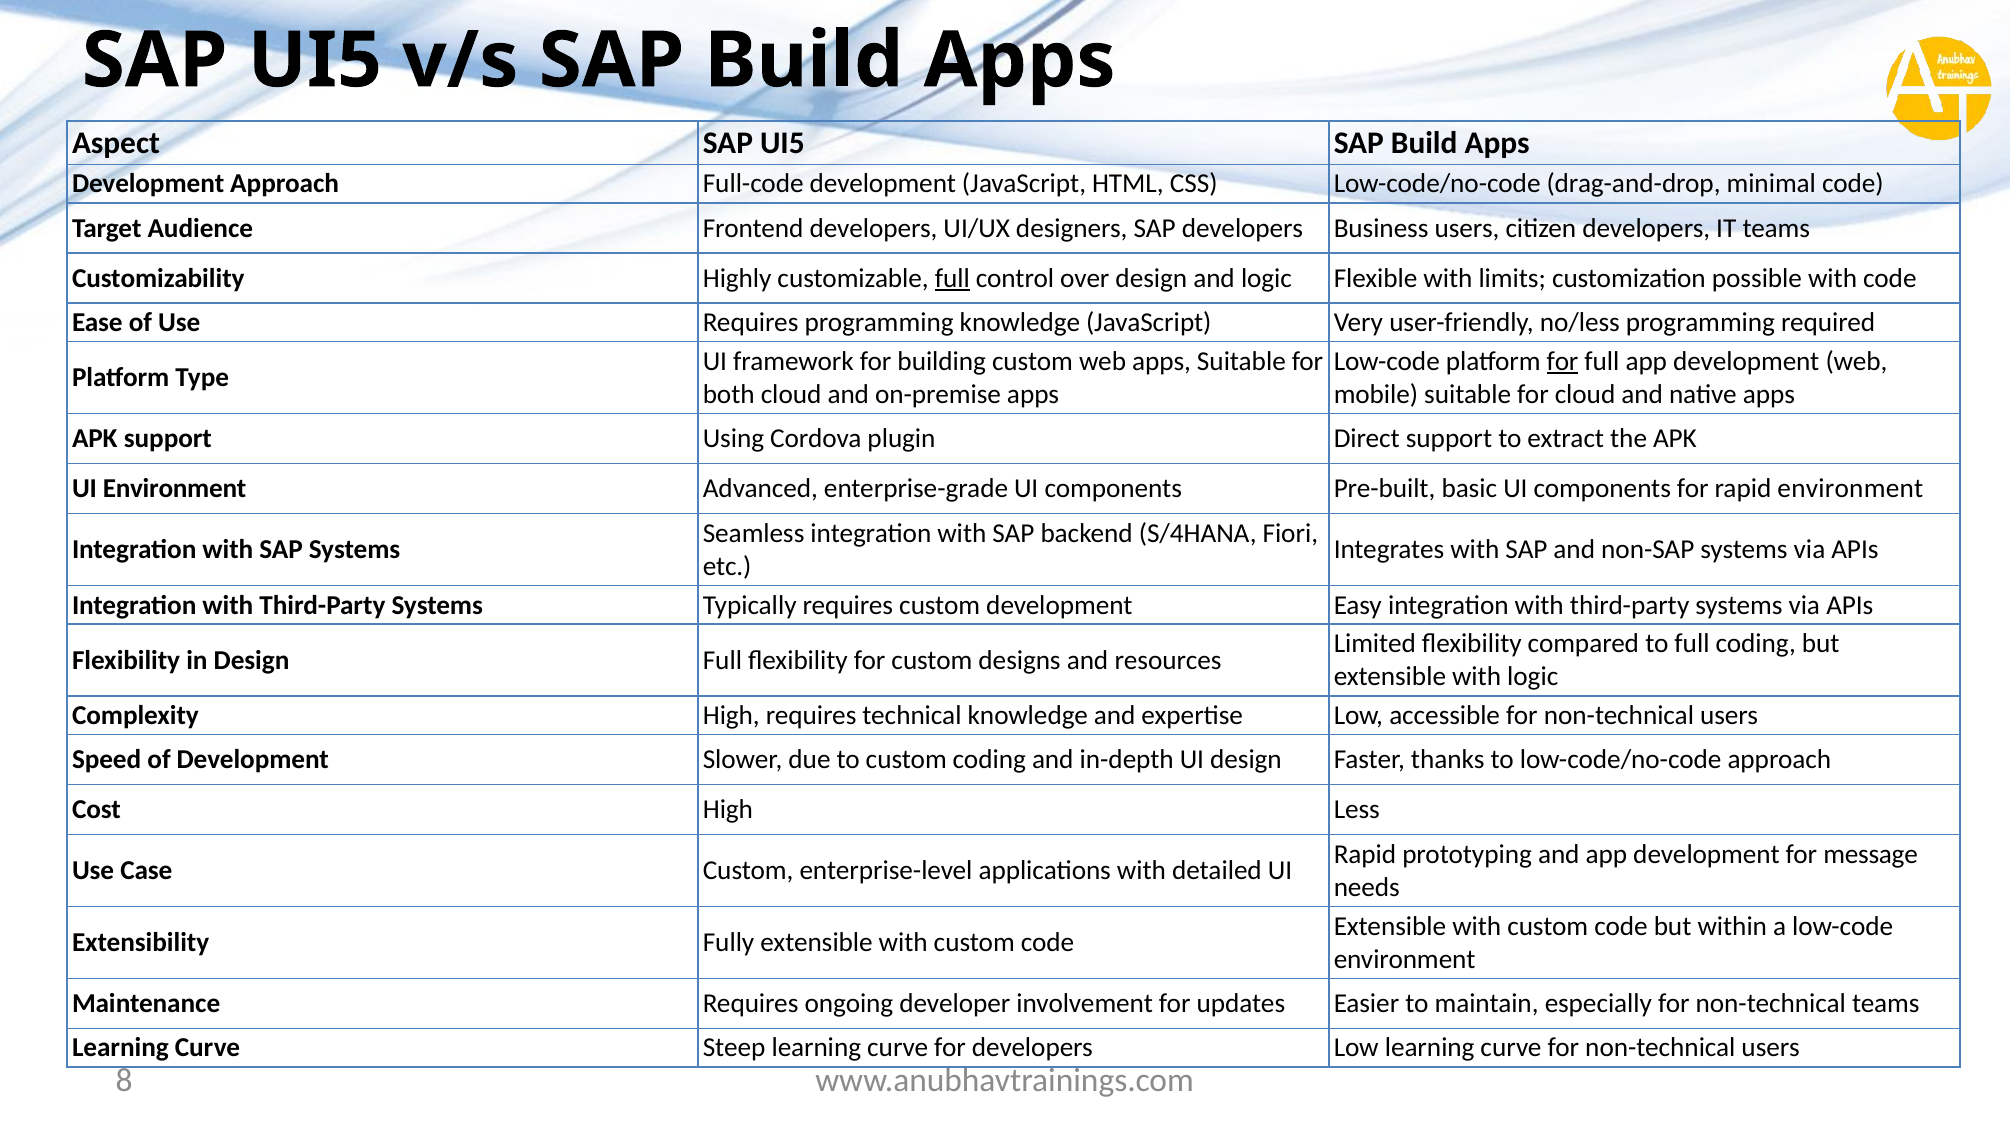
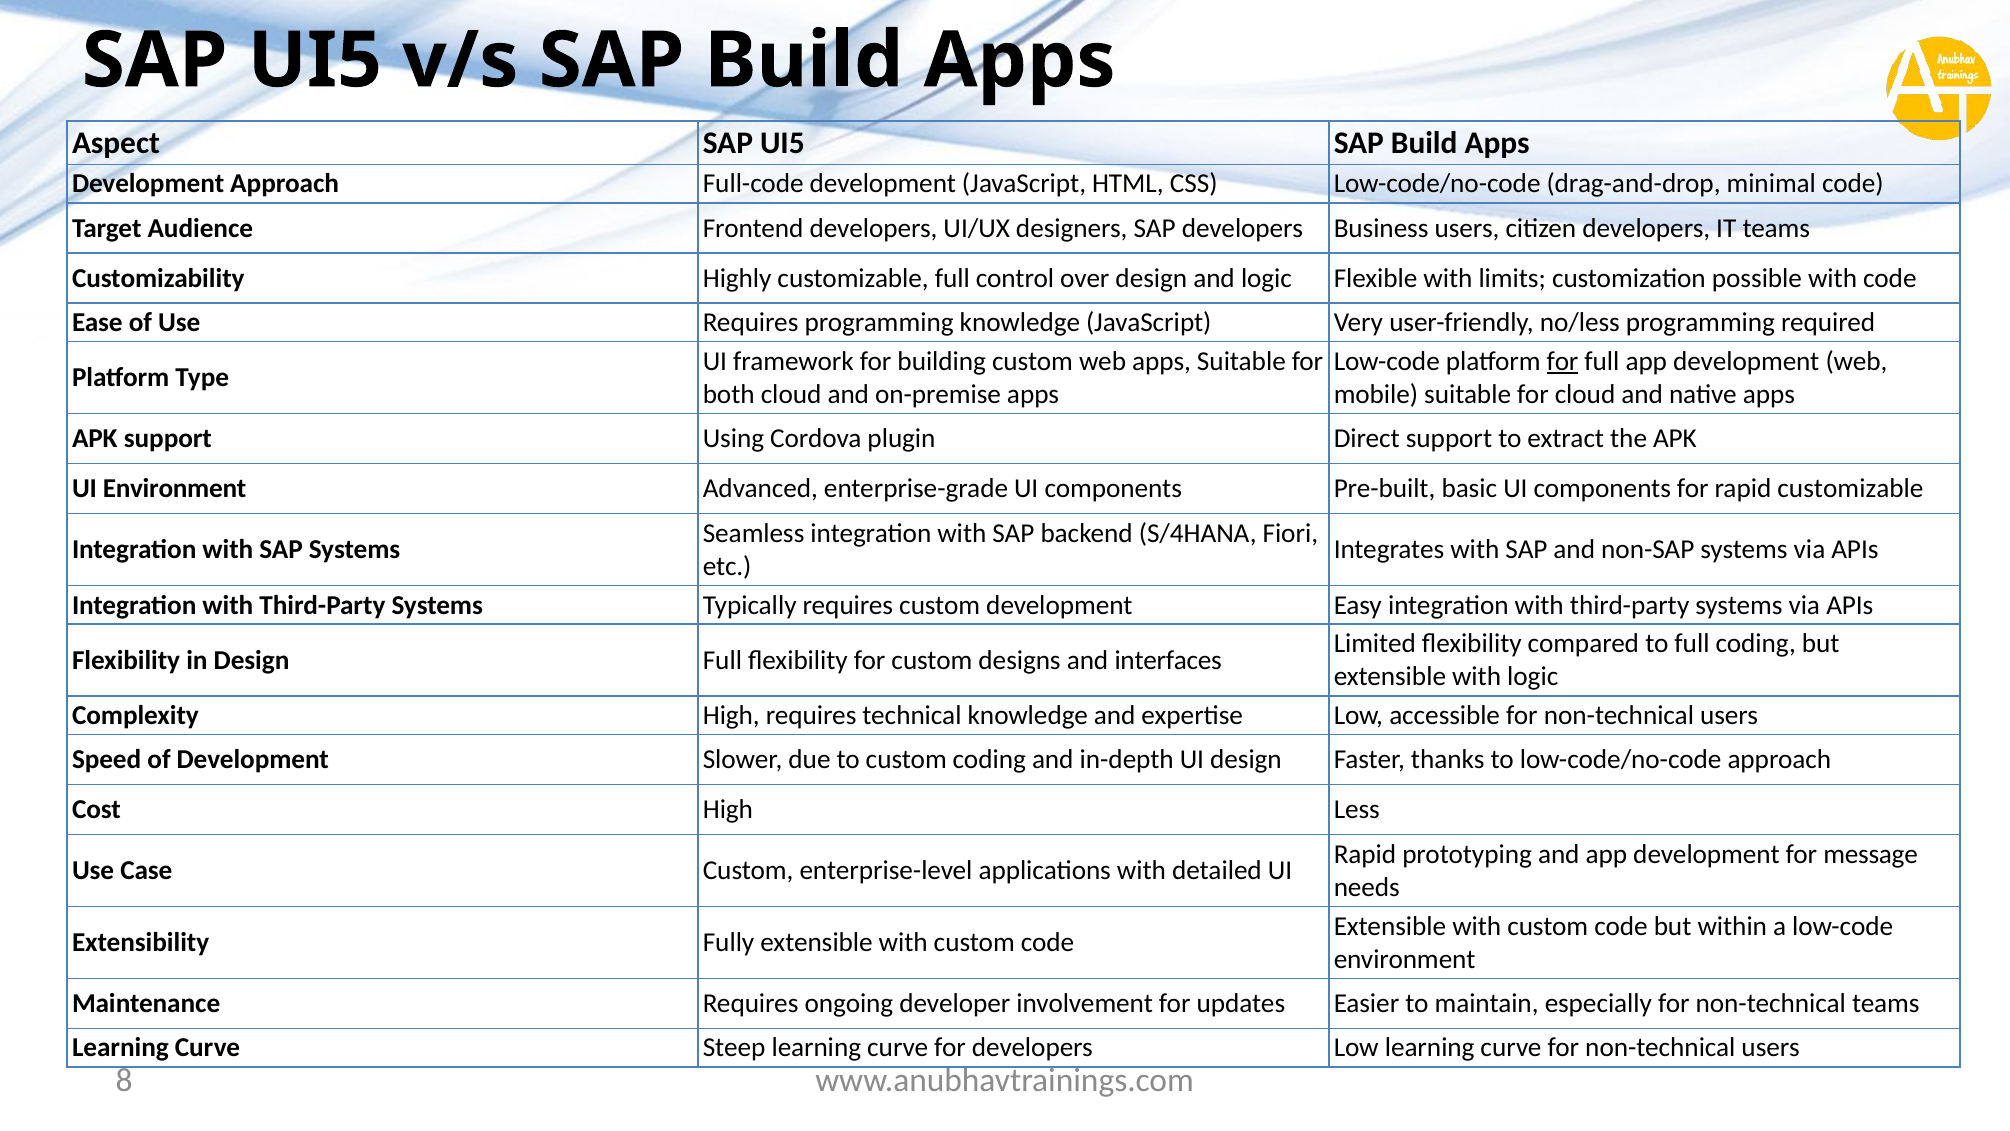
full at (952, 278) underline: present -> none
rapid environment: environment -> customizable
resources: resources -> interfaces
